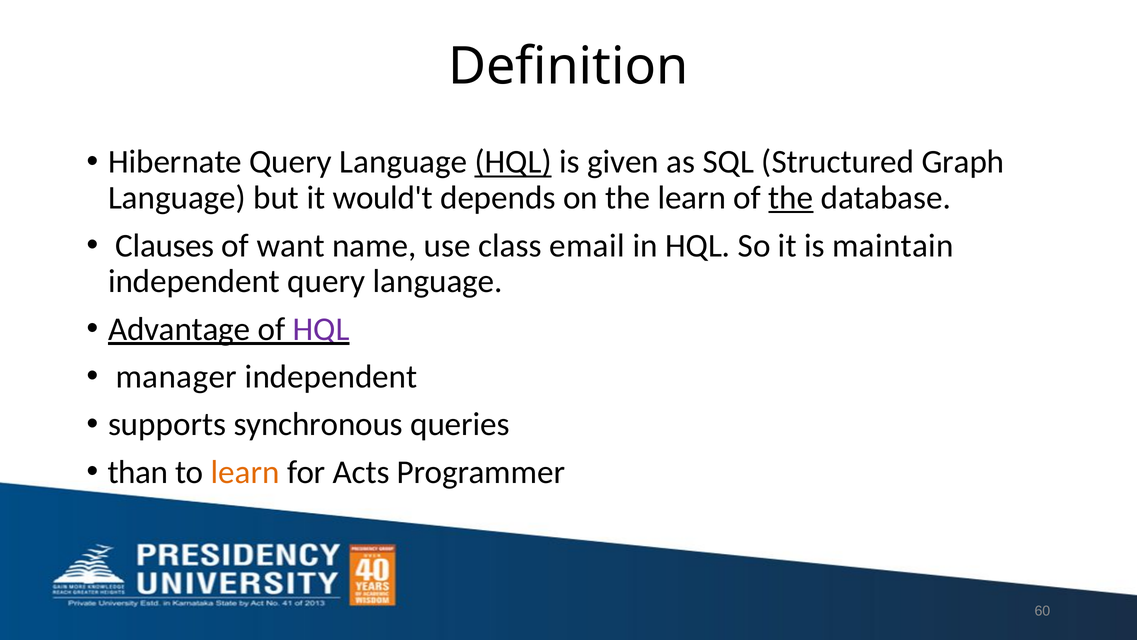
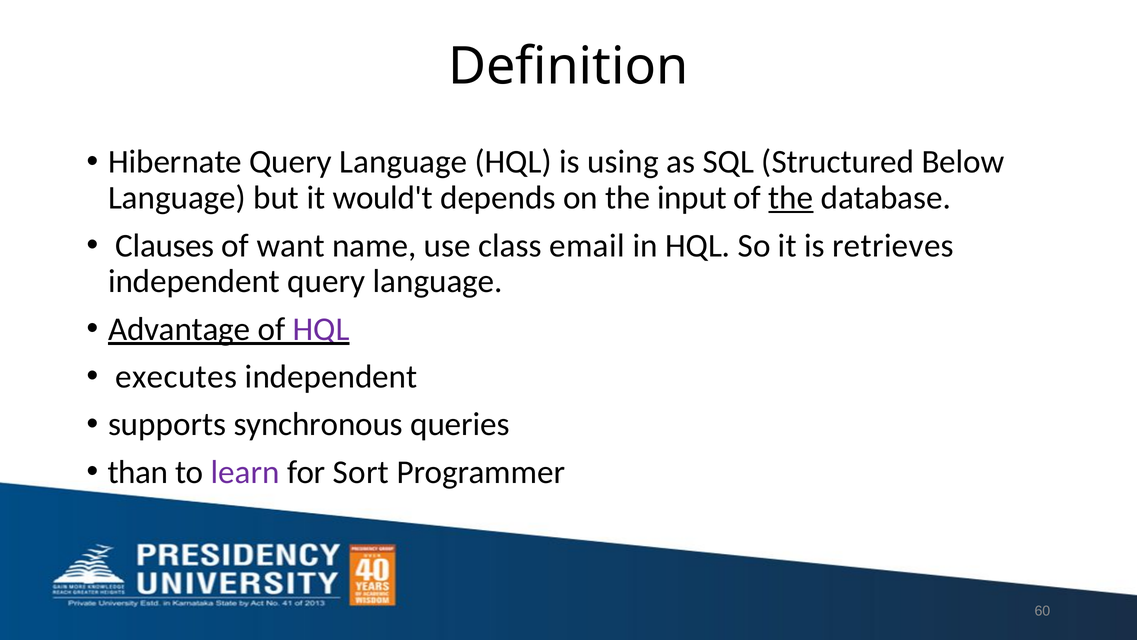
HQL at (513, 162) underline: present -> none
given: given -> using
Graph: Graph -> Below
the learn: learn -> input
maintain: maintain -> retrieves
manager: manager -> executes
learn at (245, 472) colour: orange -> purple
Acts: Acts -> Sort
